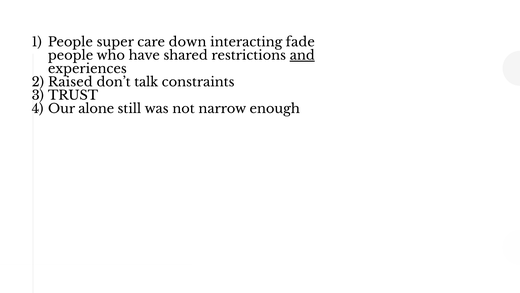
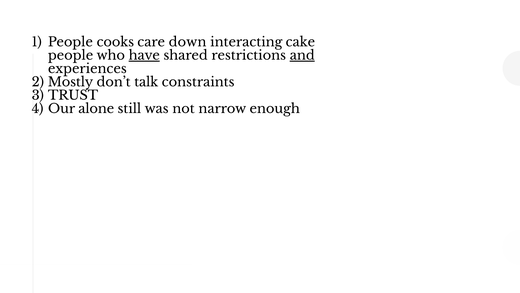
super: super -> cooks
fade: fade -> cake
have underline: none -> present
Raised: Raised -> Mostly
